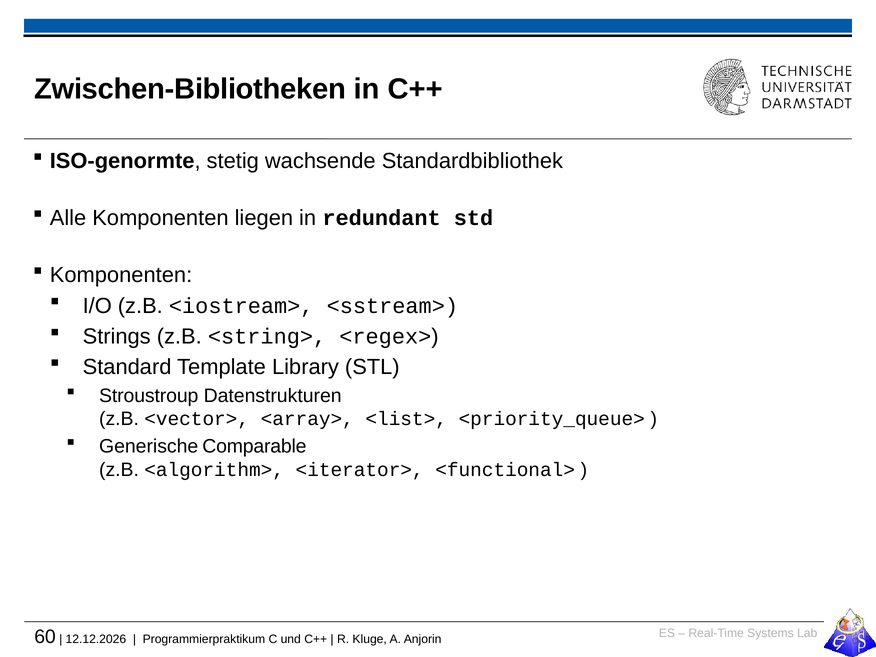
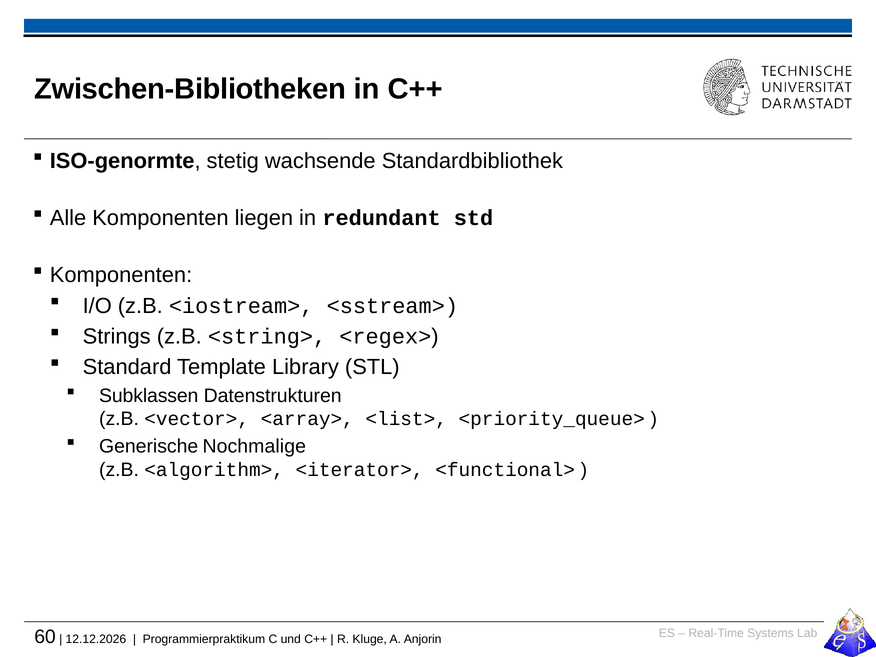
Stroustroup: Stroustroup -> Subklassen
Comparable: Comparable -> Nochmalige
